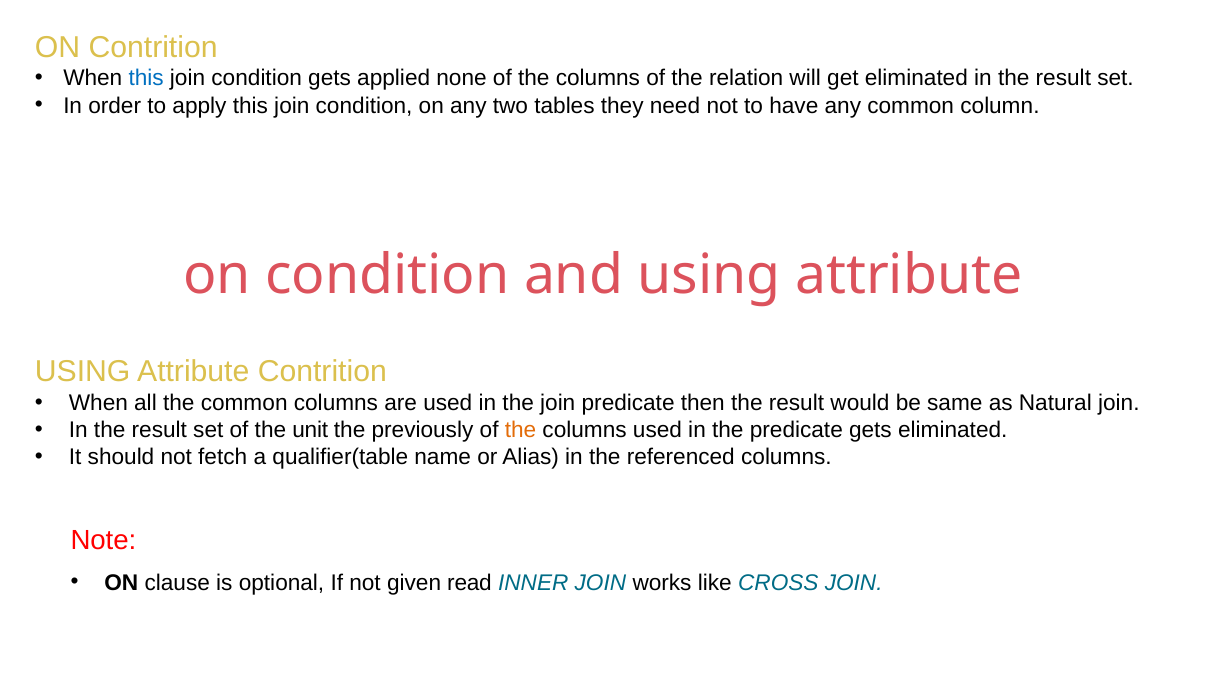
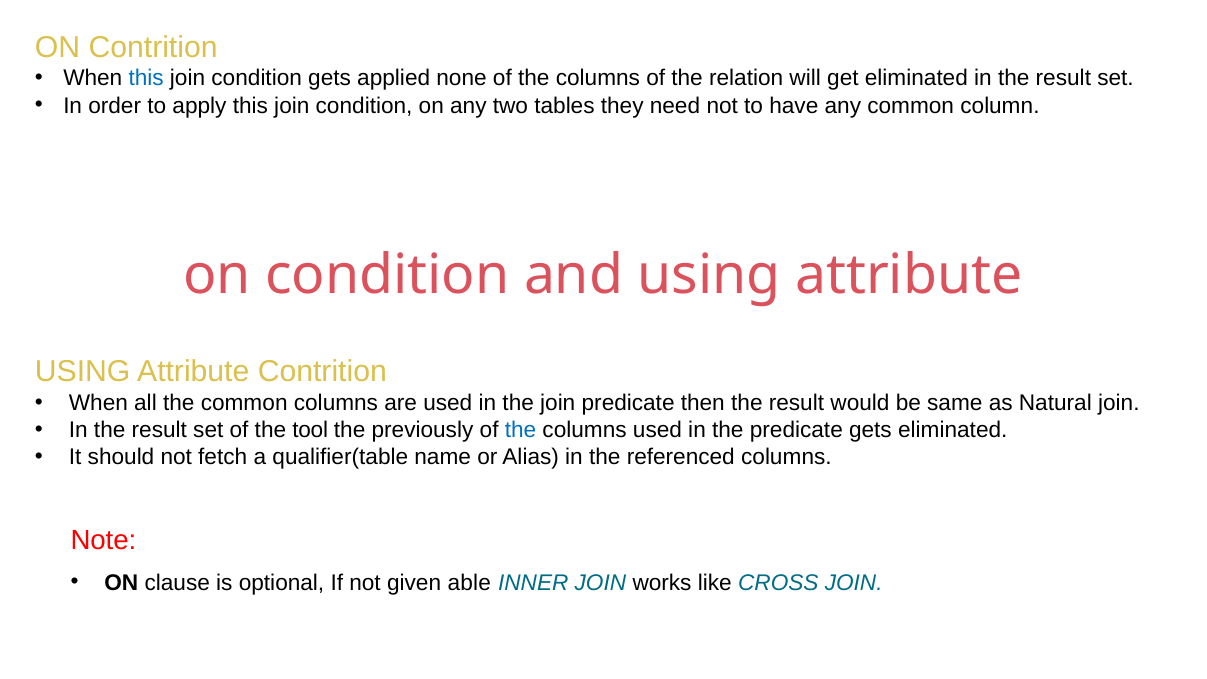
unit: unit -> tool
the at (521, 430) colour: orange -> blue
read: read -> able
